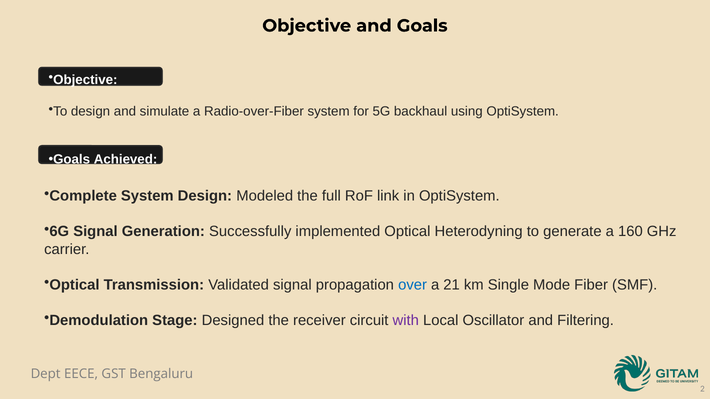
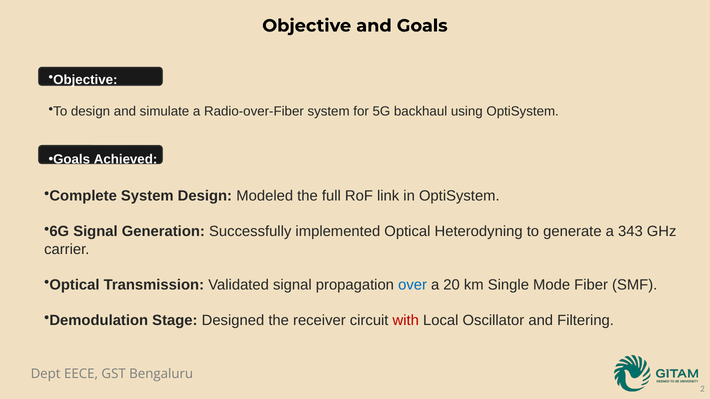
160: 160 -> 343
21: 21 -> 20
with colour: purple -> red
